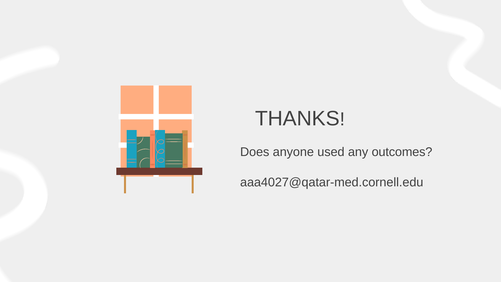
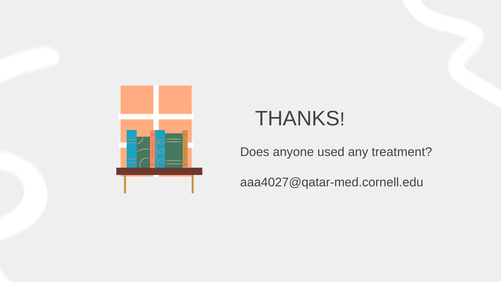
outcomes: outcomes -> treatment
